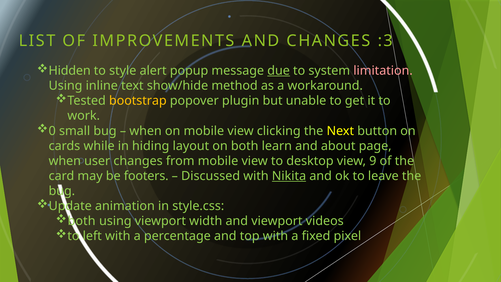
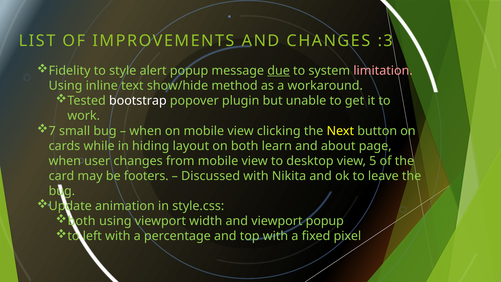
Hidden: Hidden -> Fidelity
bootstrap colour: yellow -> white
0: 0 -> 7
9: 9 -> 5
Nikita underline: present -> none
viewport videos: videos -> popup
